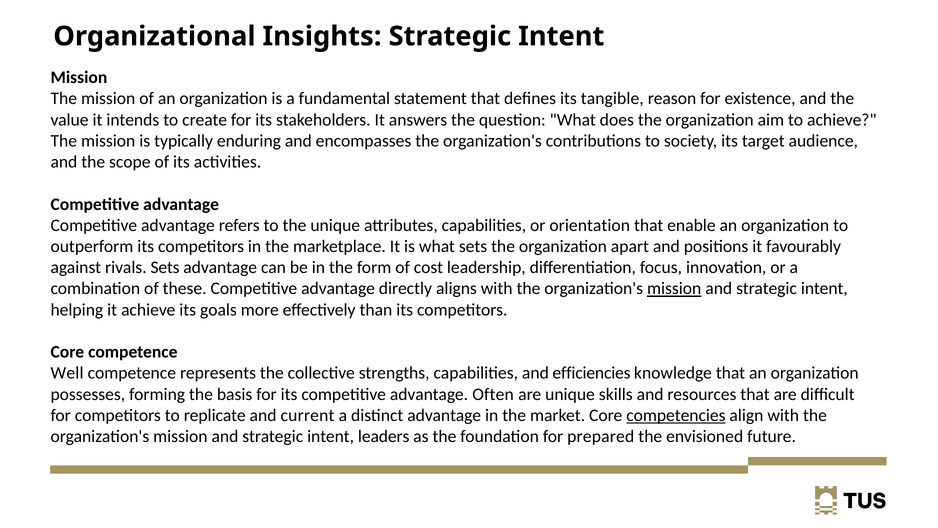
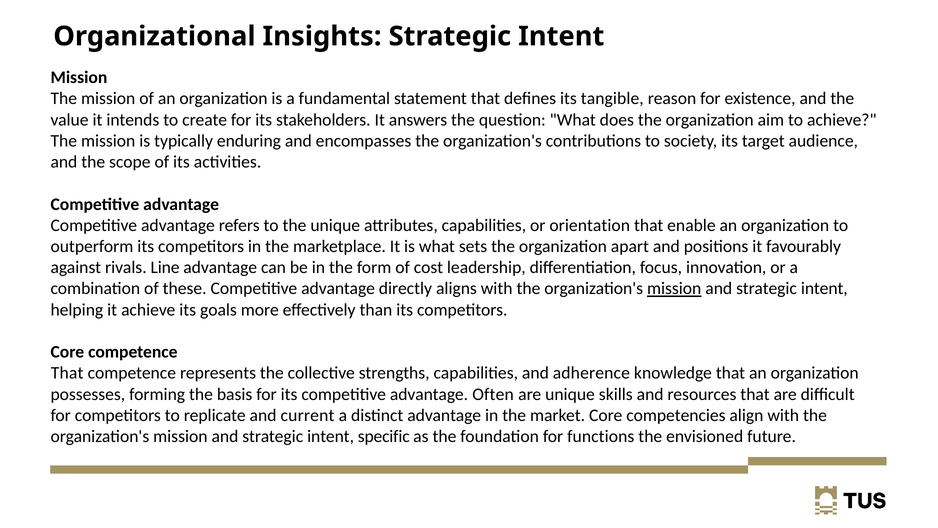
rivals Sets: Sets -> Line
Well at (67, 373): Well -> That
efficiencies: efficiencies -> adherence
competencies underline: present -> none
leaders: leaders -> specific
prepared: prepared -> functions
